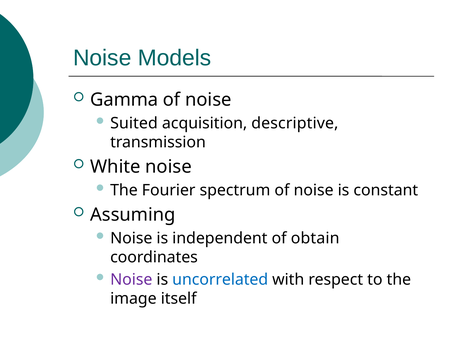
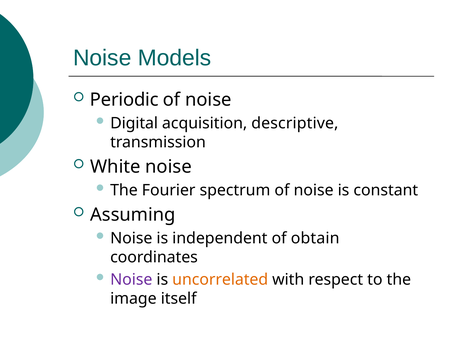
Gamma: Gamma -> Periodic
Suited: Suited -> Digital
uncorrelated colour: blue -> orange
